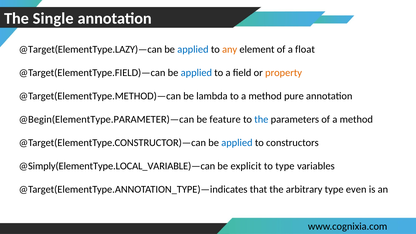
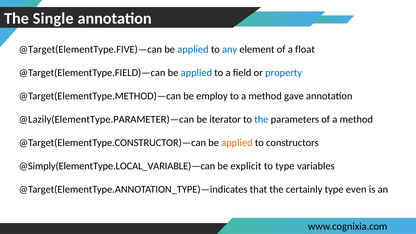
@Target(ElementType.LAZY)—can: @Target(ElementType.LAZY)—can -> @Target(ElementType.FIVE)—can
any colour: orange -> blue
property colour: orange -> blue
lambda: lambda -> employ
pure: pure -> gave
@Begin(ElementType.PARAMETER)—can: @Begin(ElementType.PARAMETER)—can -> @Lazily(ElementType.PARAMETER)—can
feature: feature -> iterator
applied at (237, 143) colour: blue -> orange
arbitrary: arbitrary -> certainly
